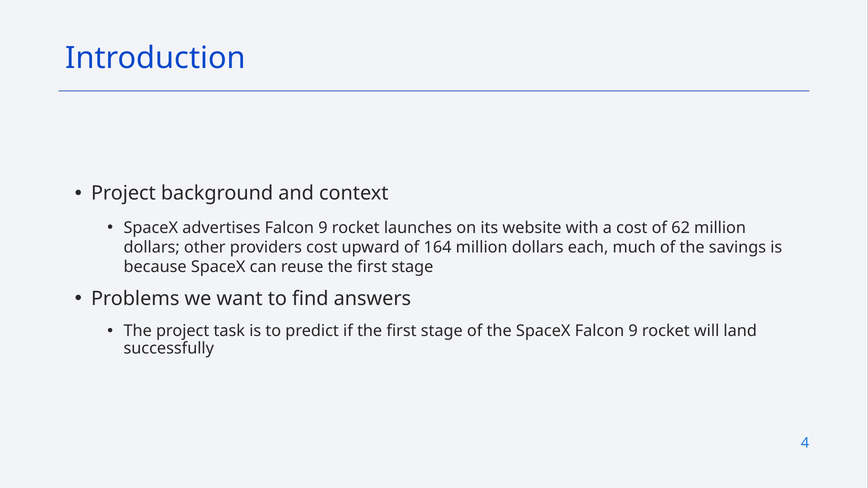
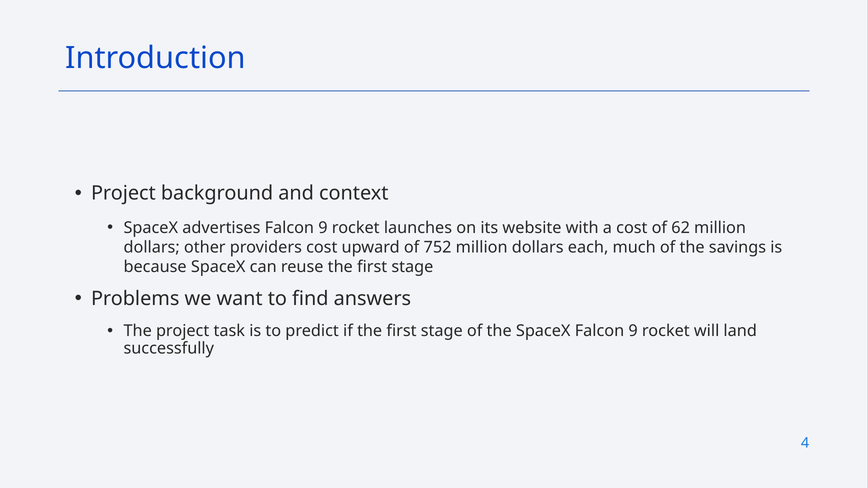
164: 164 -> 752
